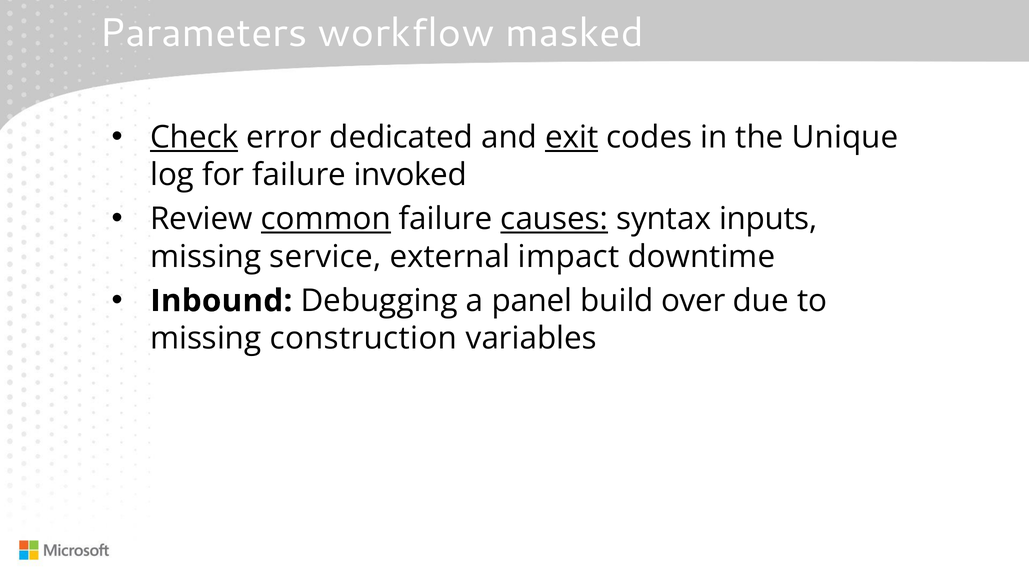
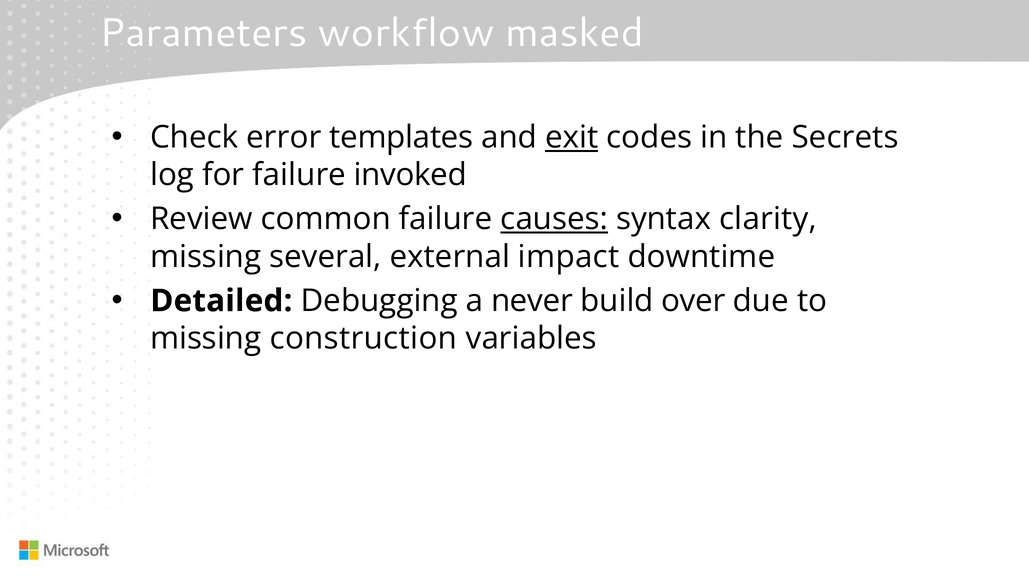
Check underline: present -> none
dedicated: dedicated -> templates
Unique: Unique -> Secrets
common underline: present -> none
inputs: inputs -> clarity
service: service -> several
Inbound: Inbound -> Detailed
panel: panel -> never
